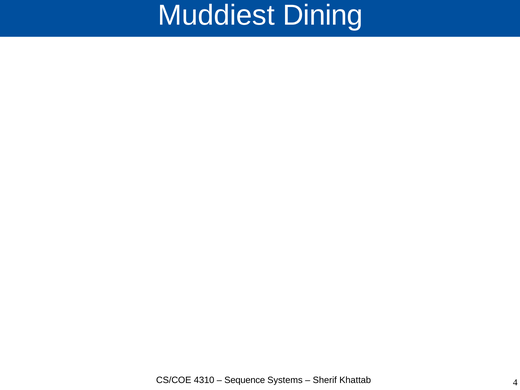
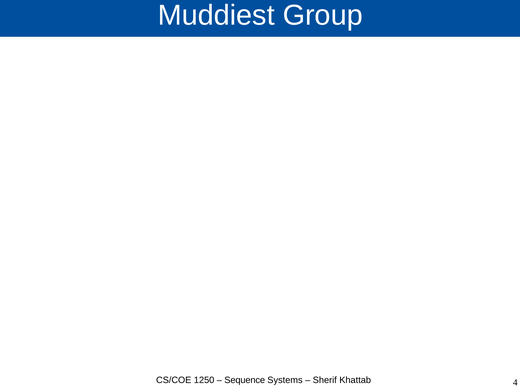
Dining: Dining -> Group
4310: 4310 -> 1250
